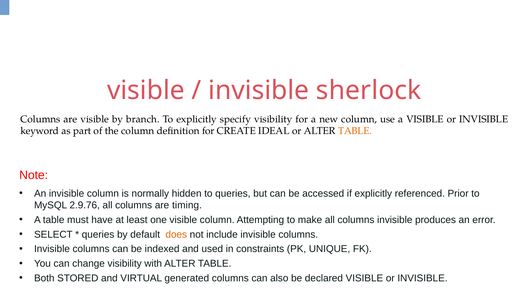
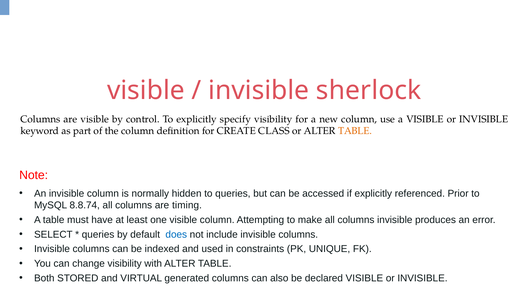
branch: branch -> control
IDEAL: IDEAL -> CLASS
2.9.76: 2.9.76 -> 8.8.74
does colour: orange -> blue
